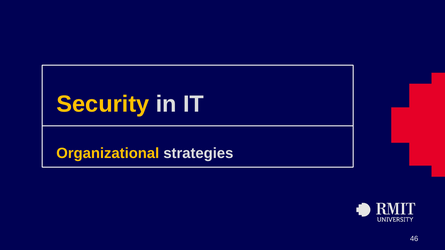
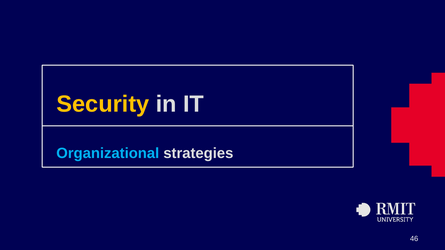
Organizational colour: yellow -> light blue
